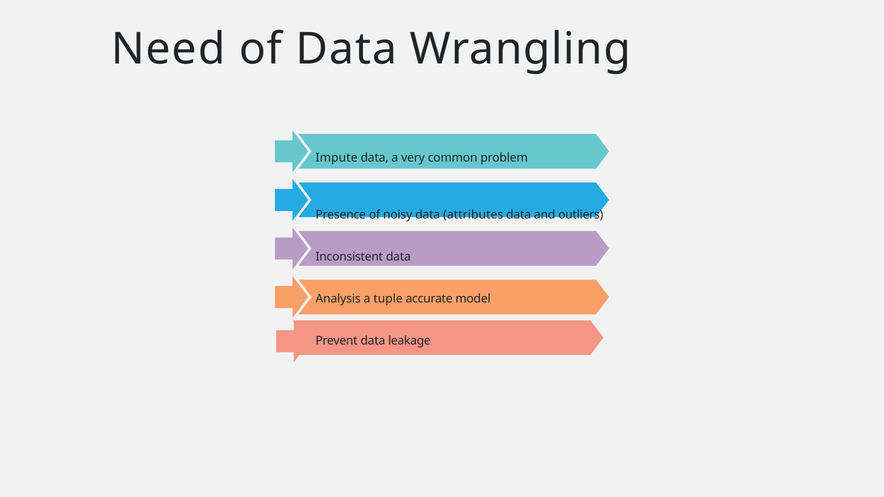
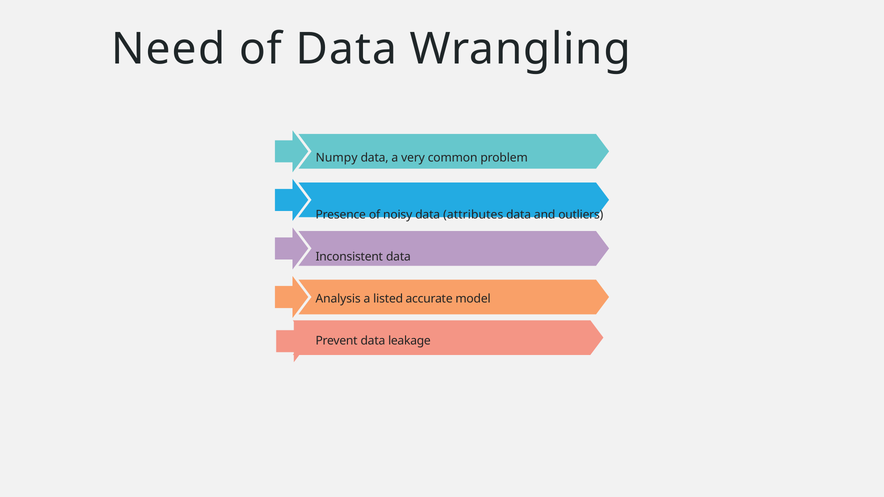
Impute: Impute -> Numpy
tuple: tuple -> listed
